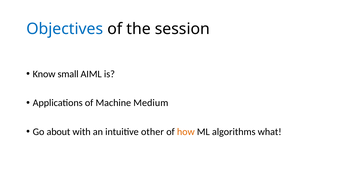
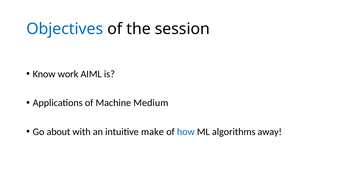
small: small -> work
other: other -> make
how colour: orange -> blue
what: what -> away
